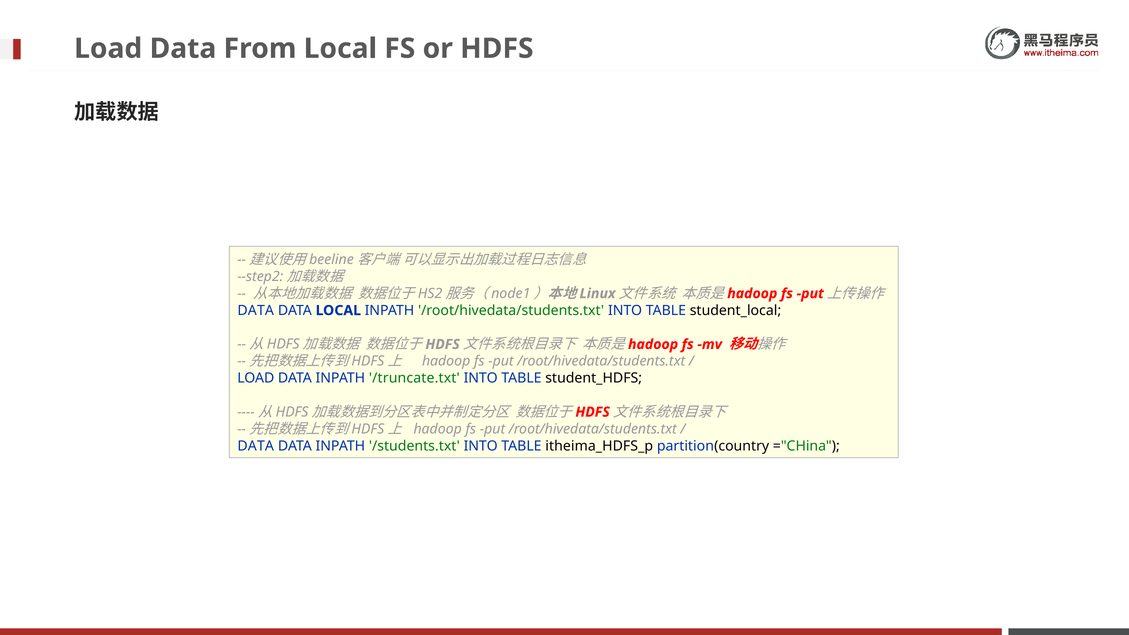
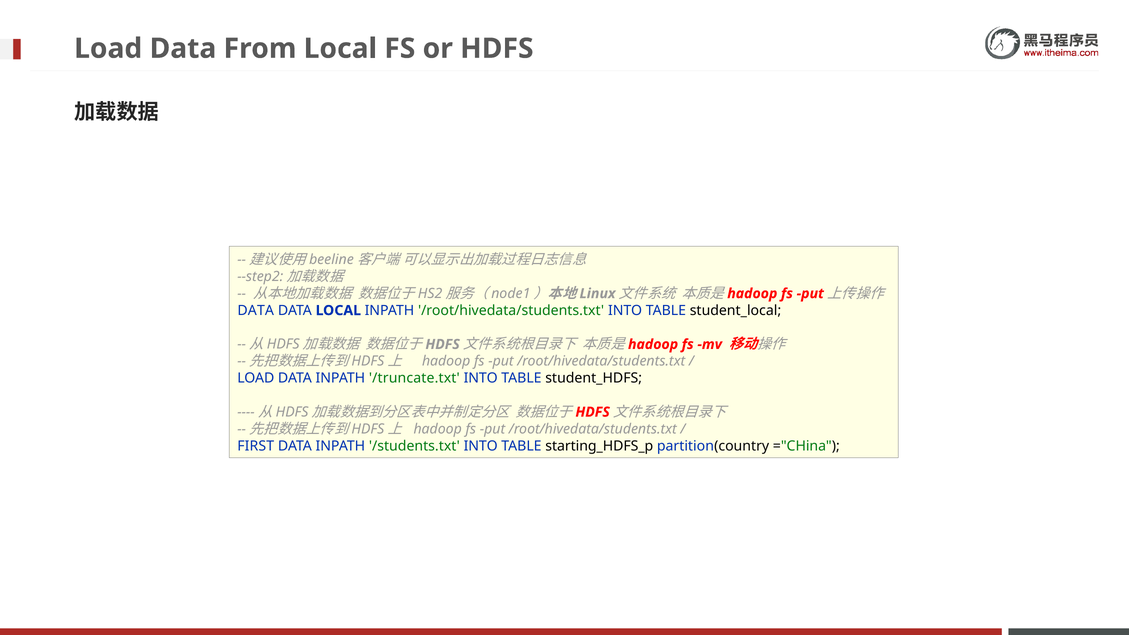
DATA at (256, 446): DATA -> FIRST
itheima_HDFS_p: itheima_HDFS_p -> starting_HDFS_p
